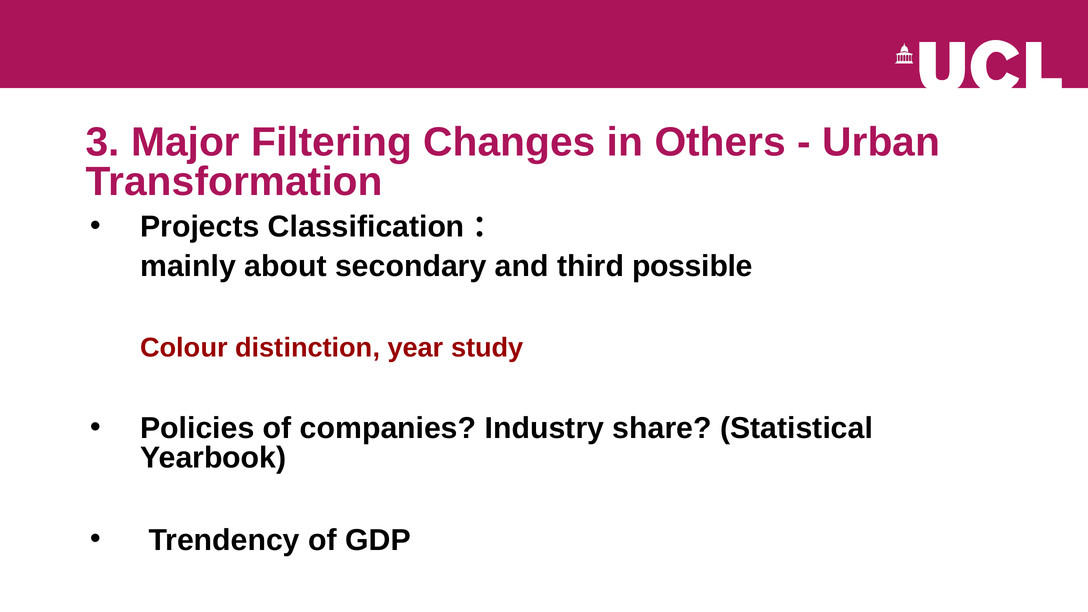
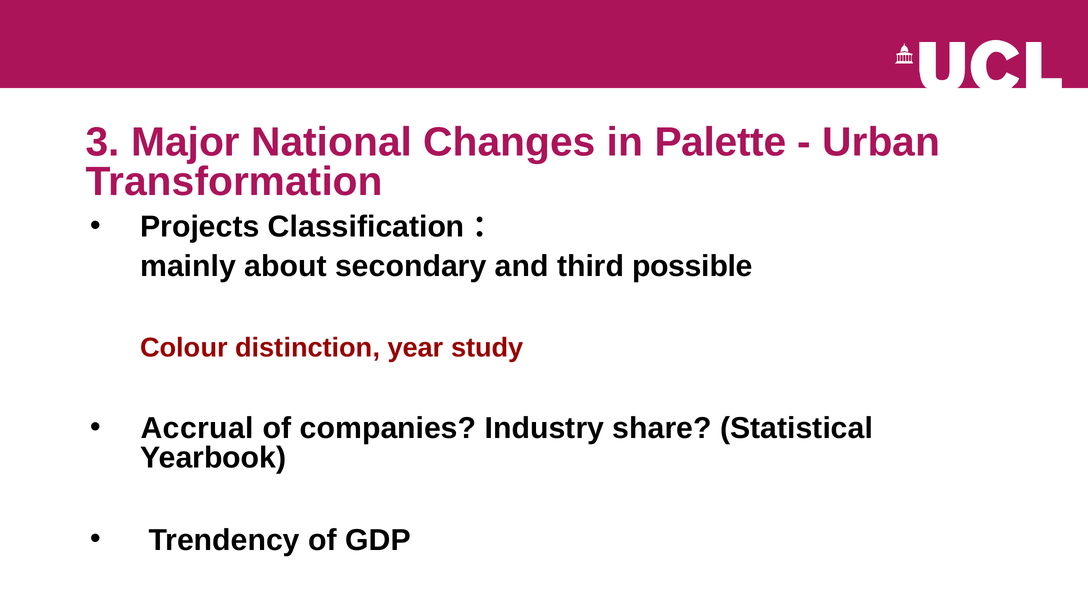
Filtering: Filtering -> National
Others: Others -> Palette
Policies: Policies -> Accrual
